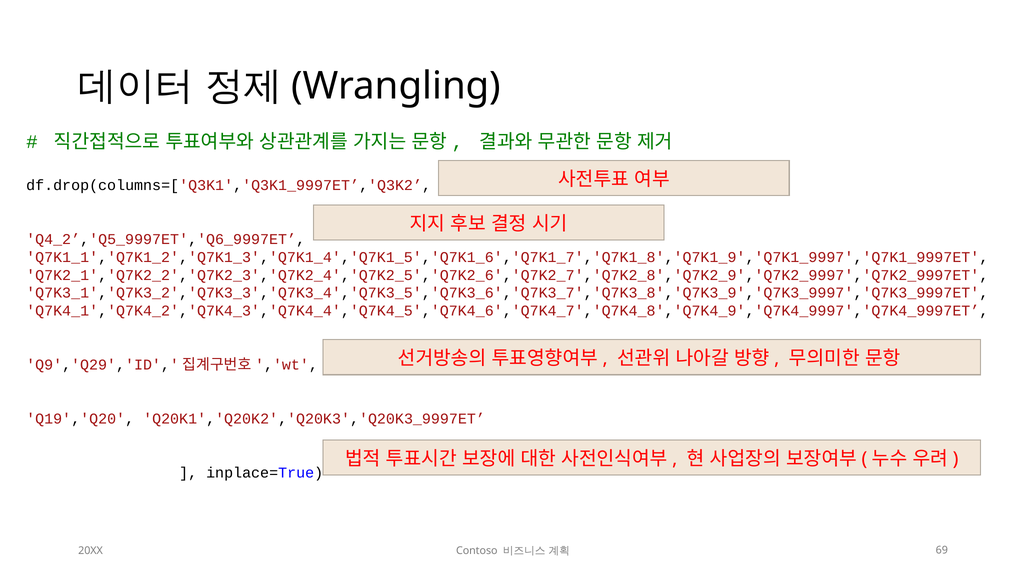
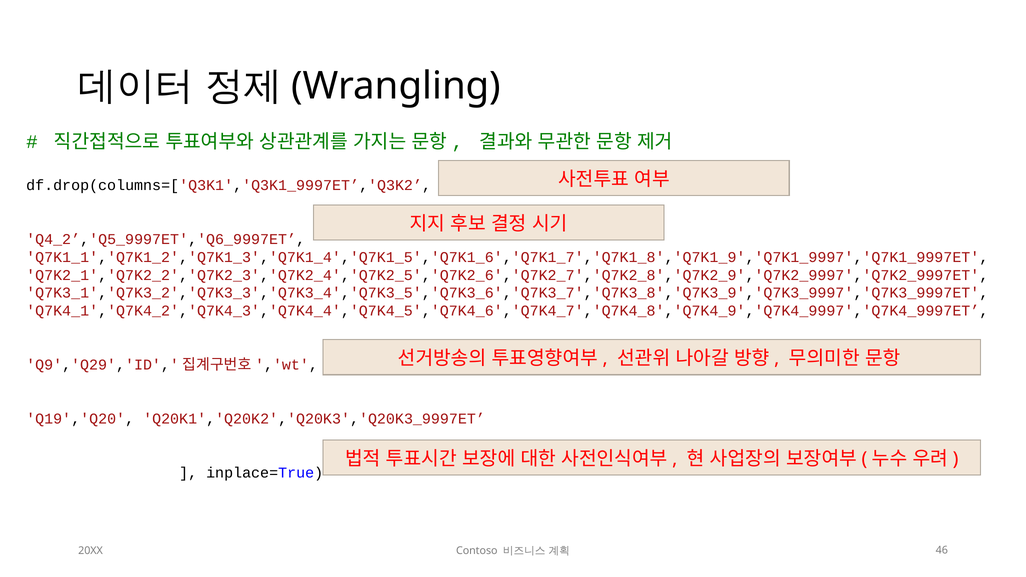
69: 69 -> 46
